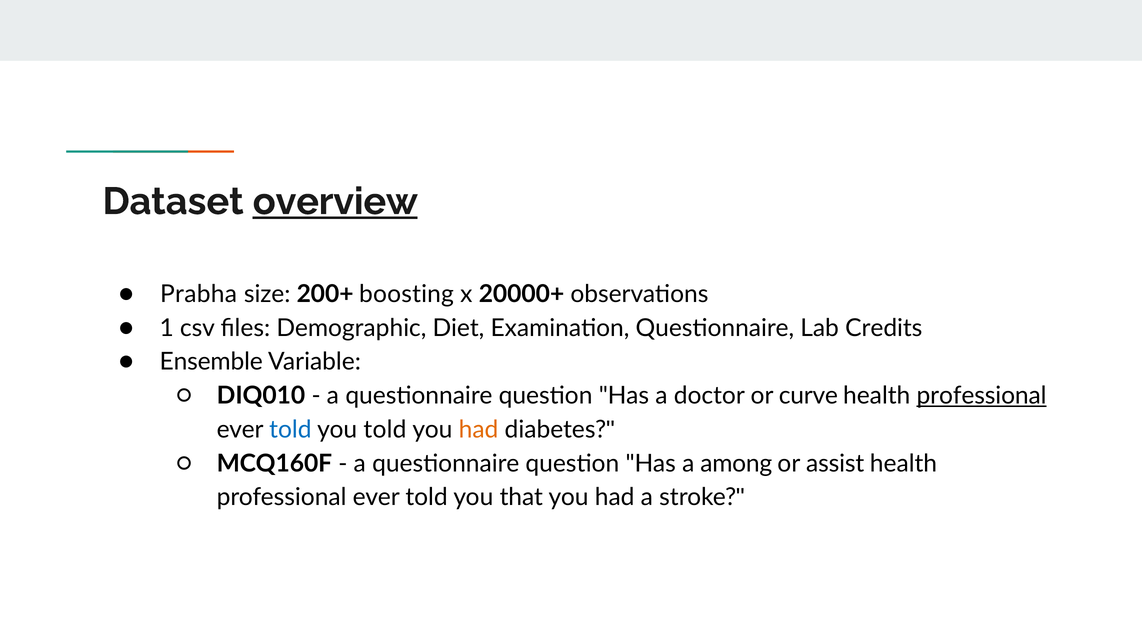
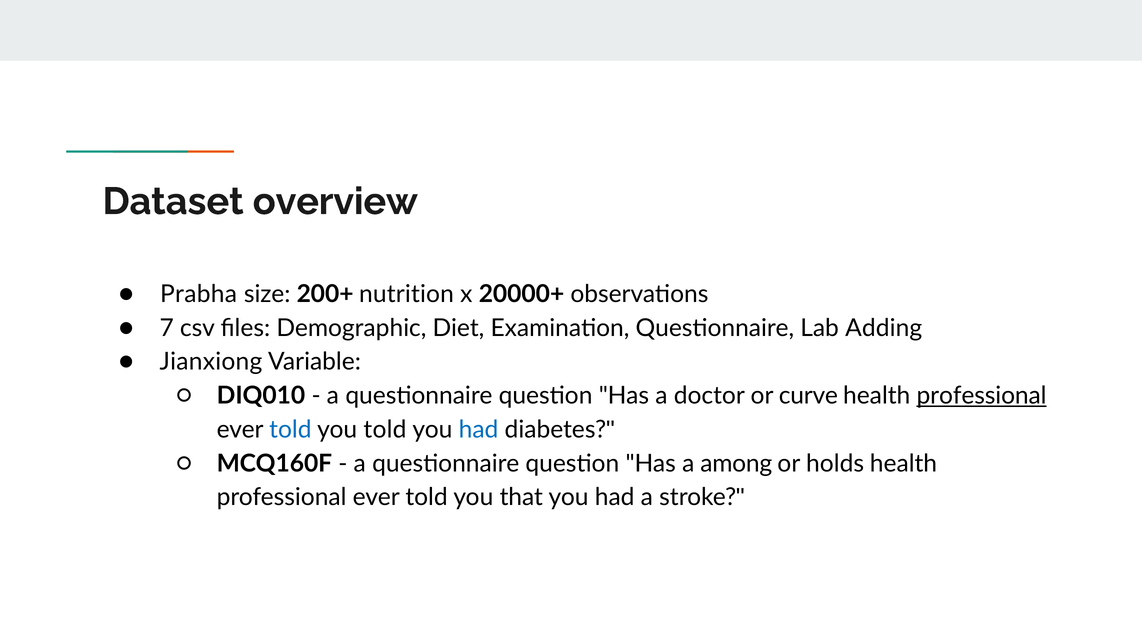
overview underline: present -> none
boosting: boosting -> nutrition
1: 1 -> 7
Credits: Credits -> Adding
Ensemble: Ensemble -> Jianxiong
had at (479, 430) colour: orange -> blue
assist: assist -> holds
